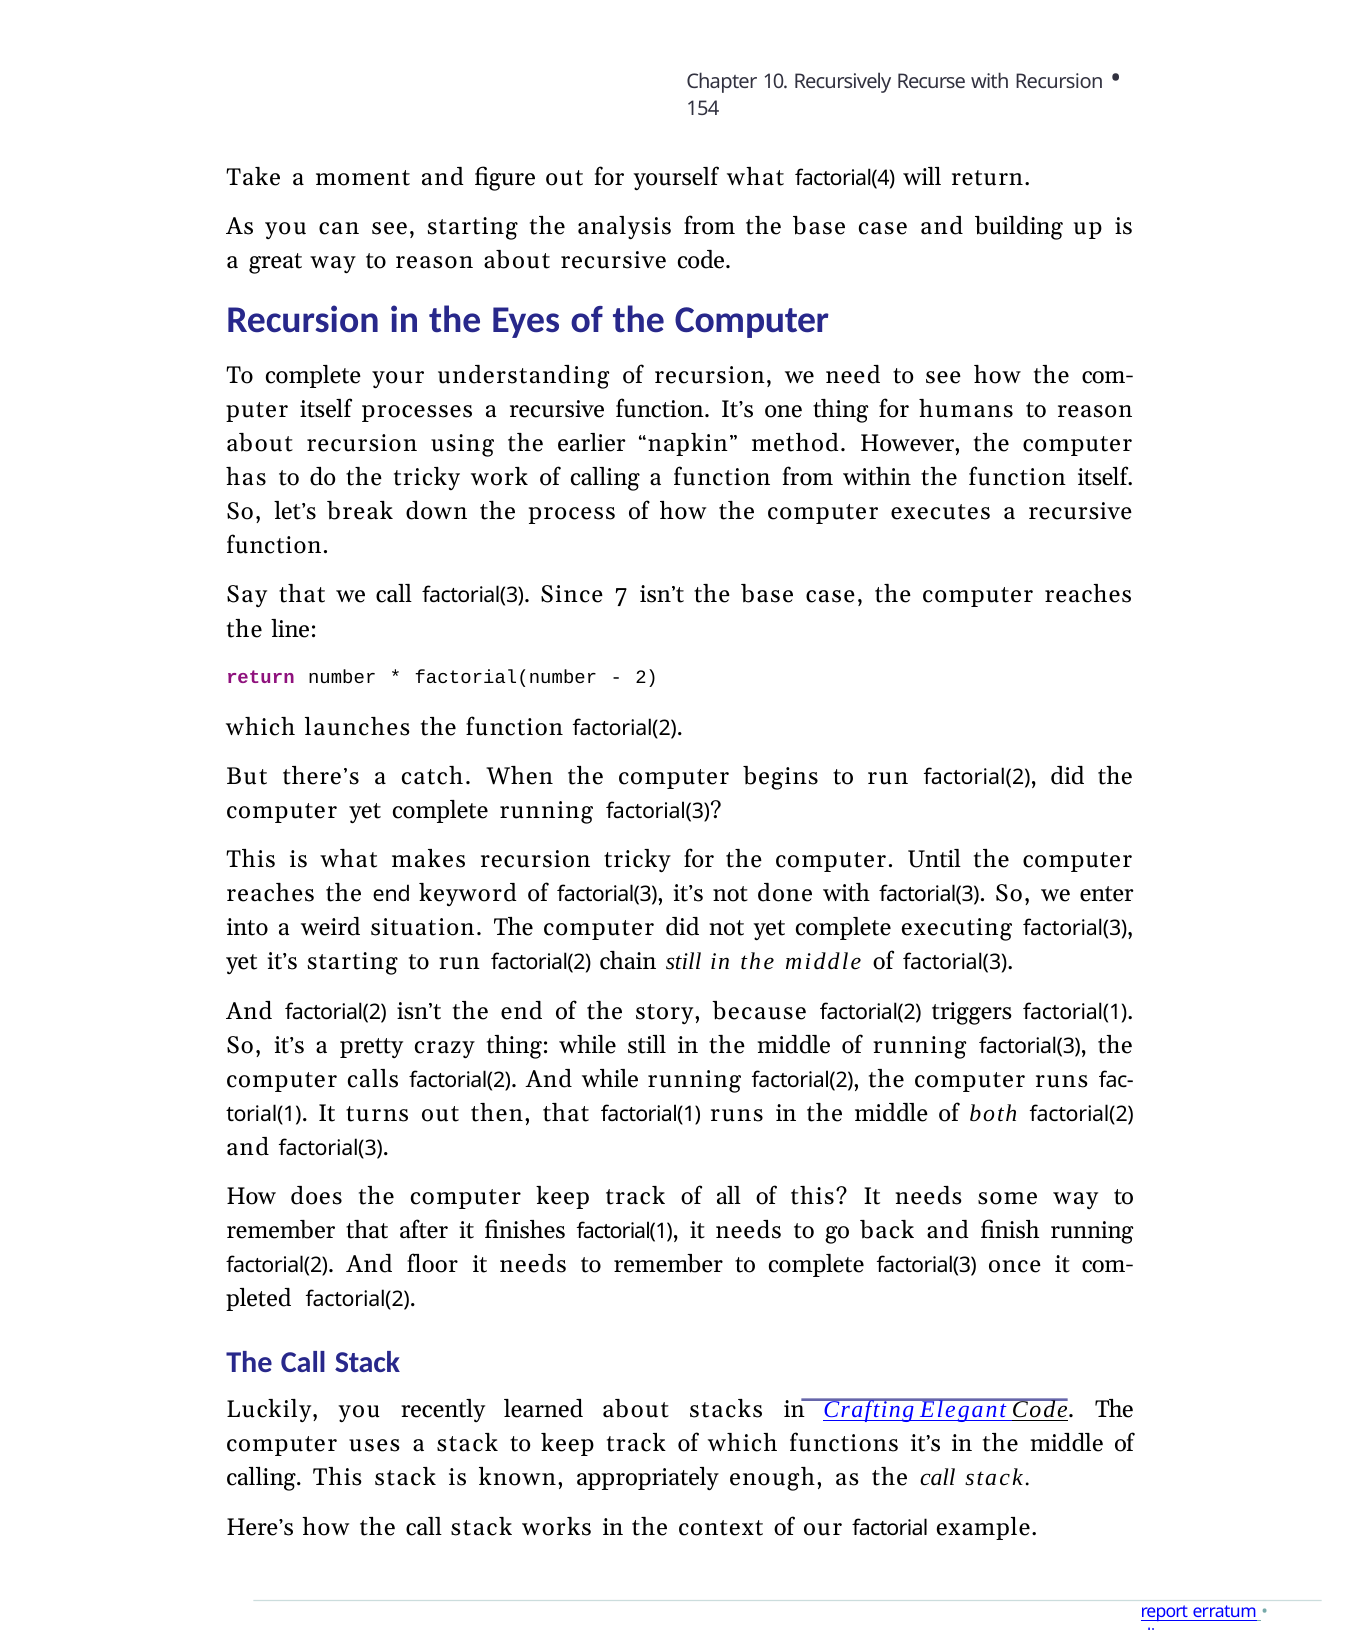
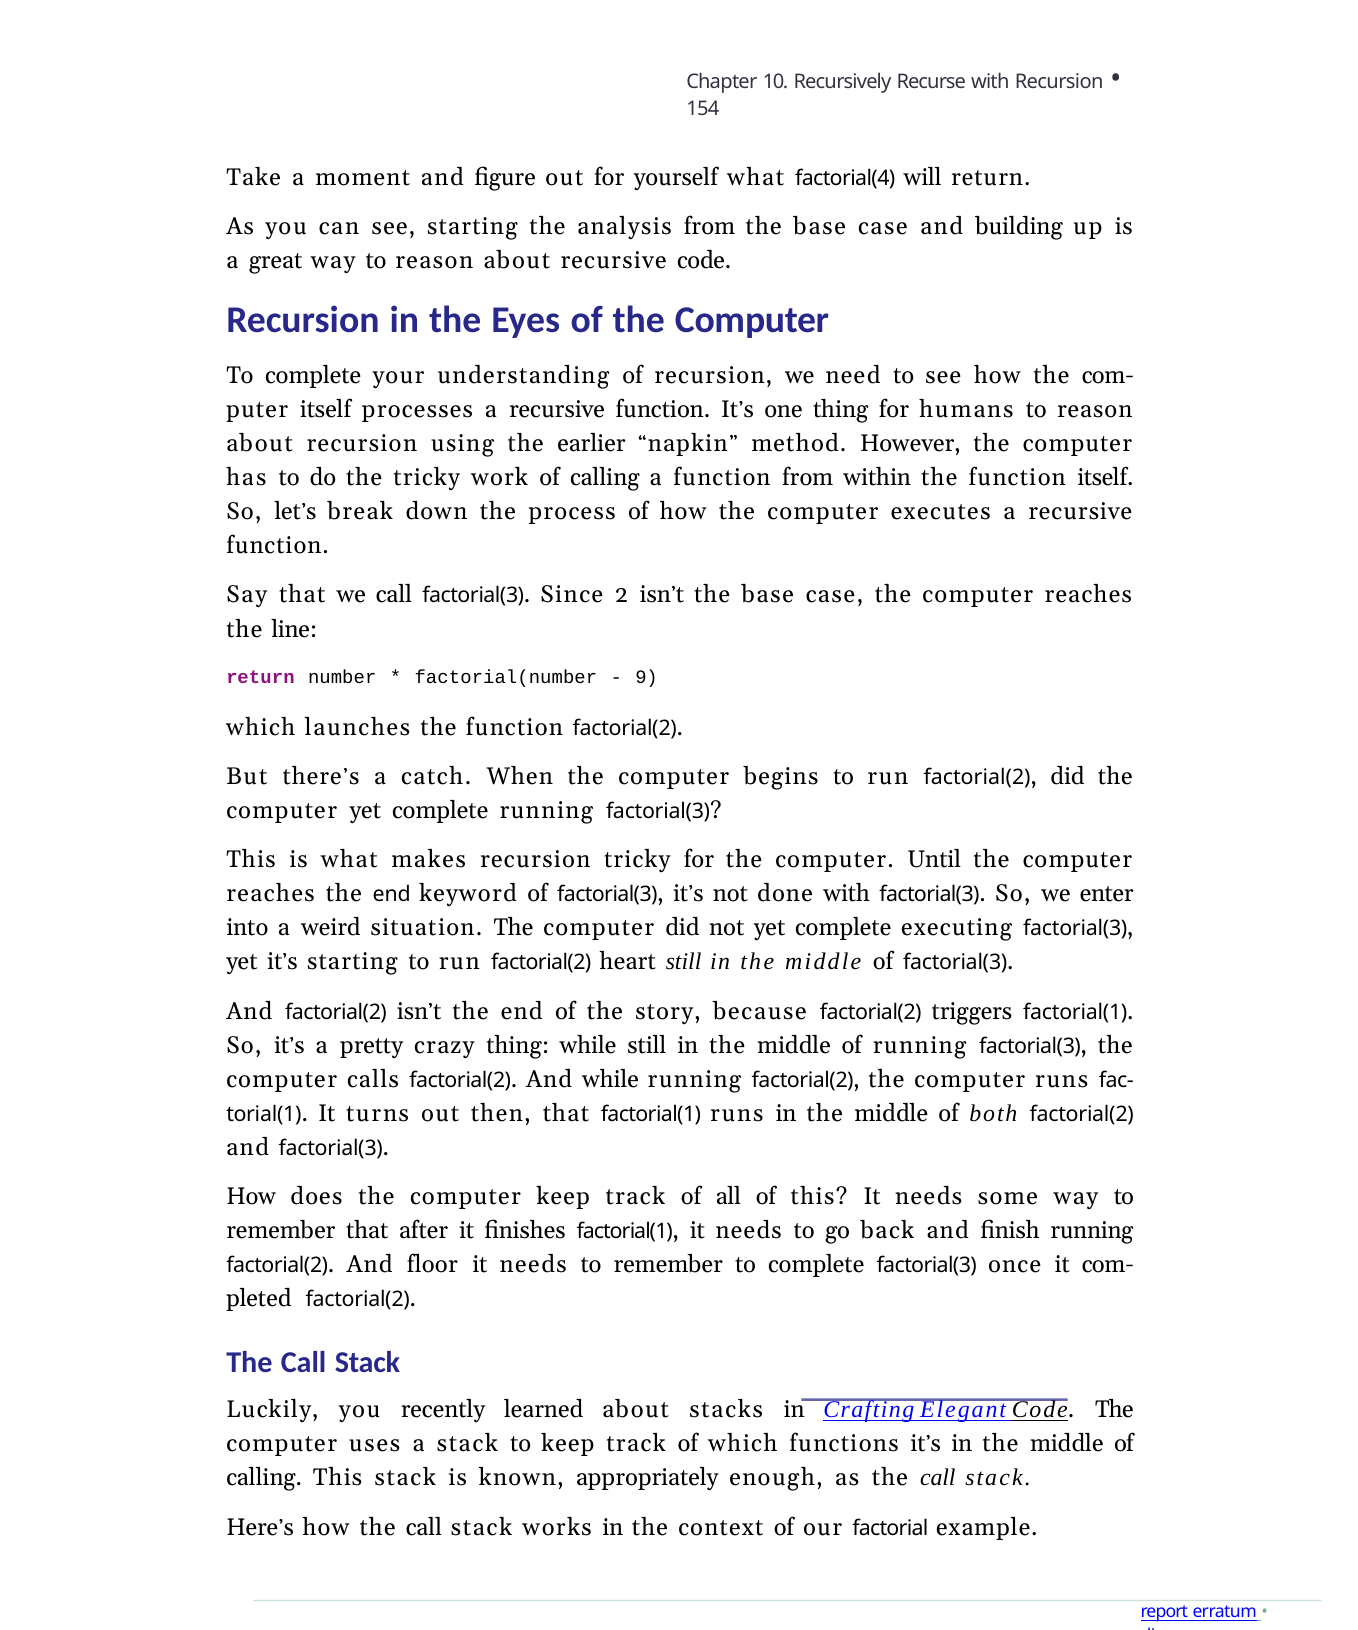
7: 7 -> 2
2: 2 -> 9
chain: chain -> heart
